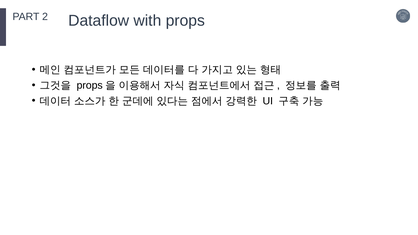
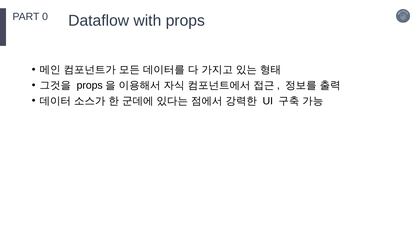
2: 2 -> 0
